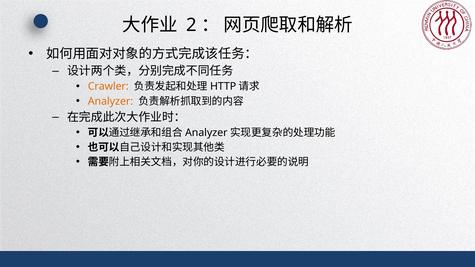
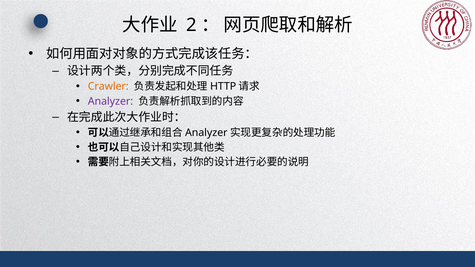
Analyzer colour: orange -> purple
